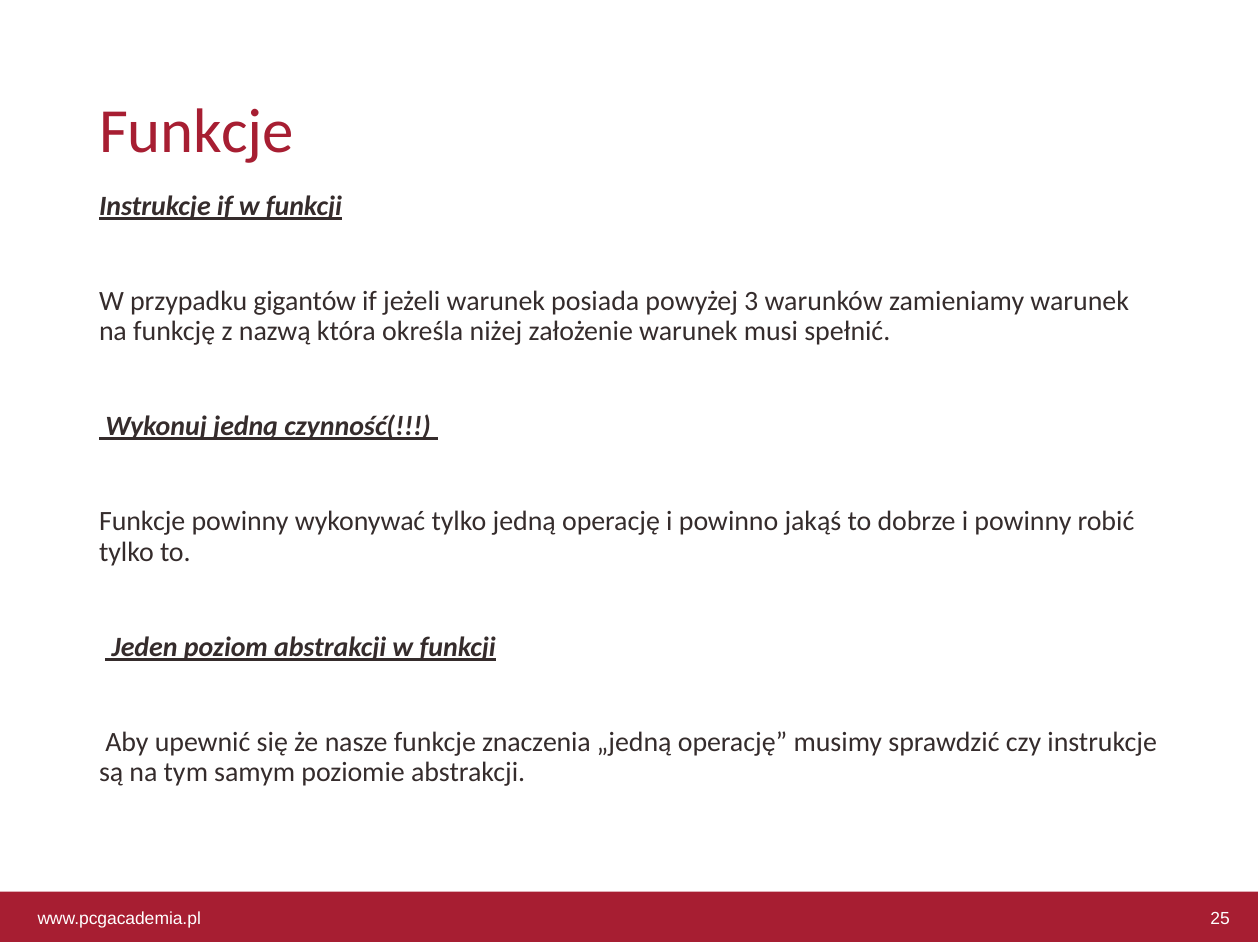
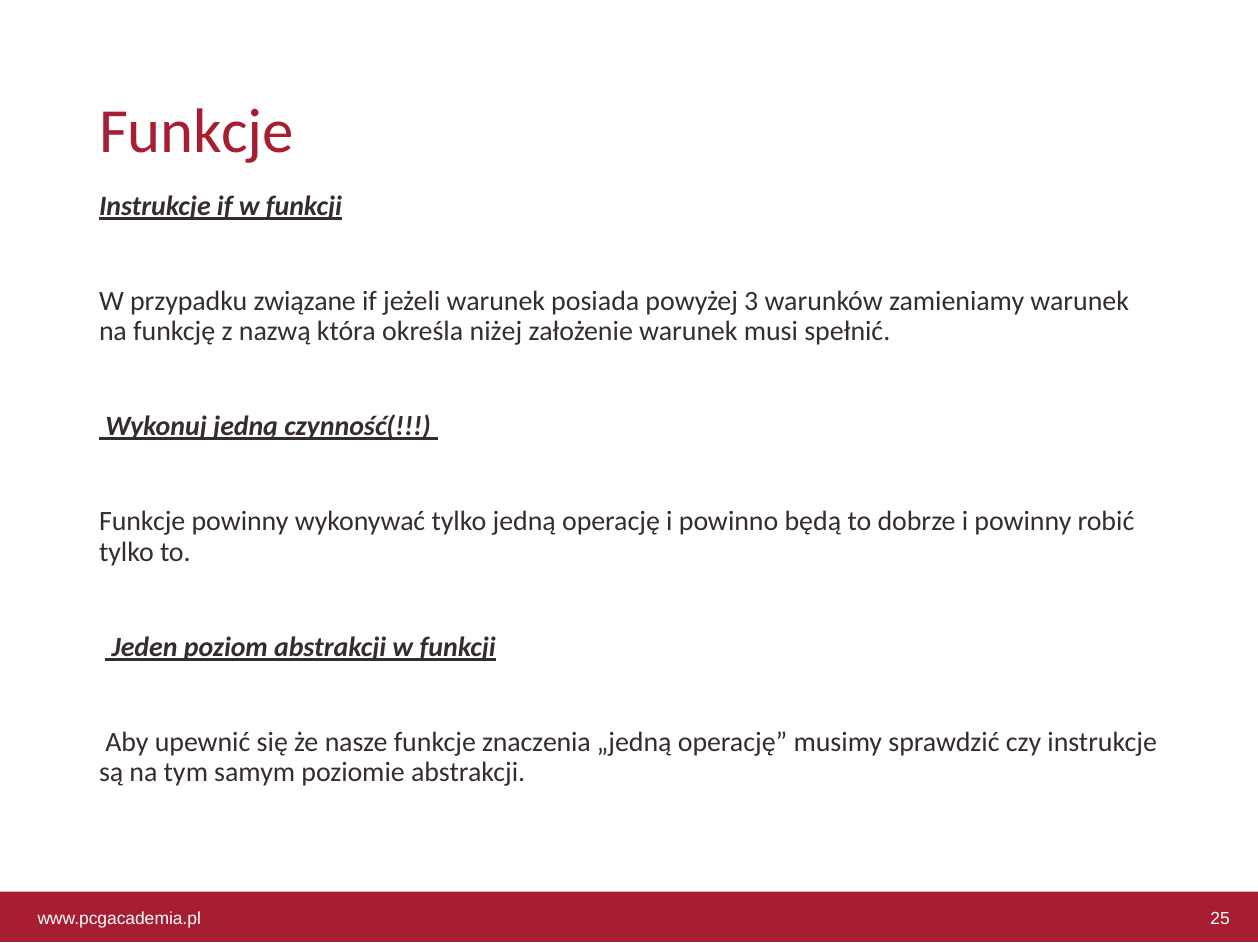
gigantów: gigantów -> związane
jakąś: jakąś -> będą
